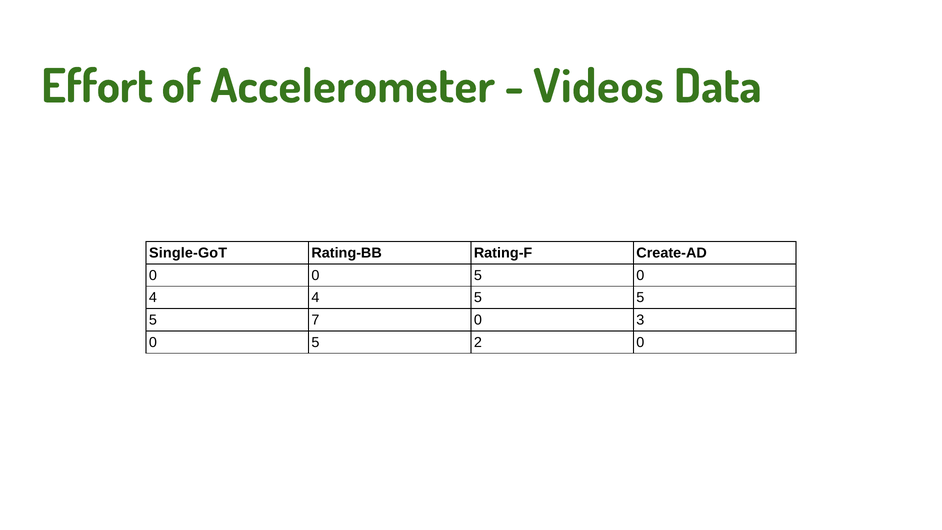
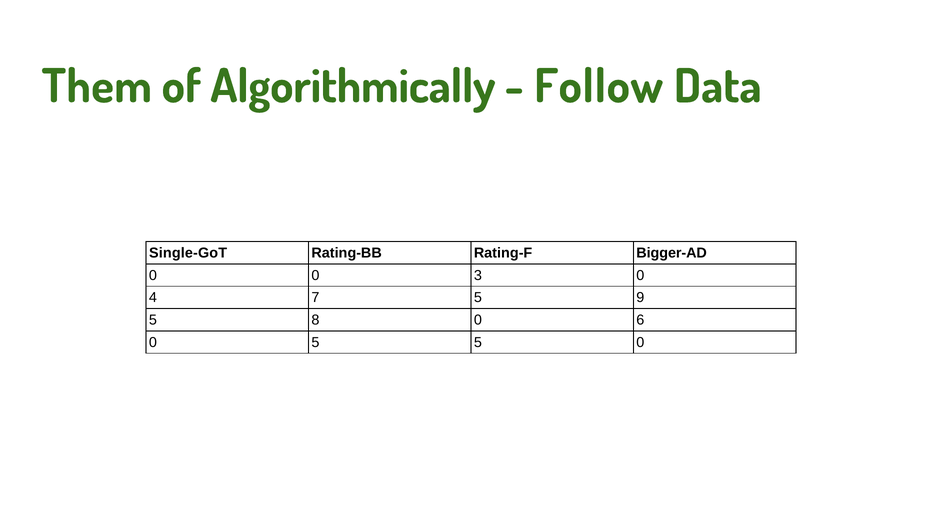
Effort: Effort -> Them
Accelerometer: Accelerometer -> Algorithmically
Videos: Videos -> Follow
Create-AD: Create-AD -> Bigger-AD
0 0 5: 5 -> 3
4 4: 4 -> 7
5 at (640, 298): 5 -> 9
7: 7 -> 8
3: 3 -> 6
5 2: 2 -> 5
